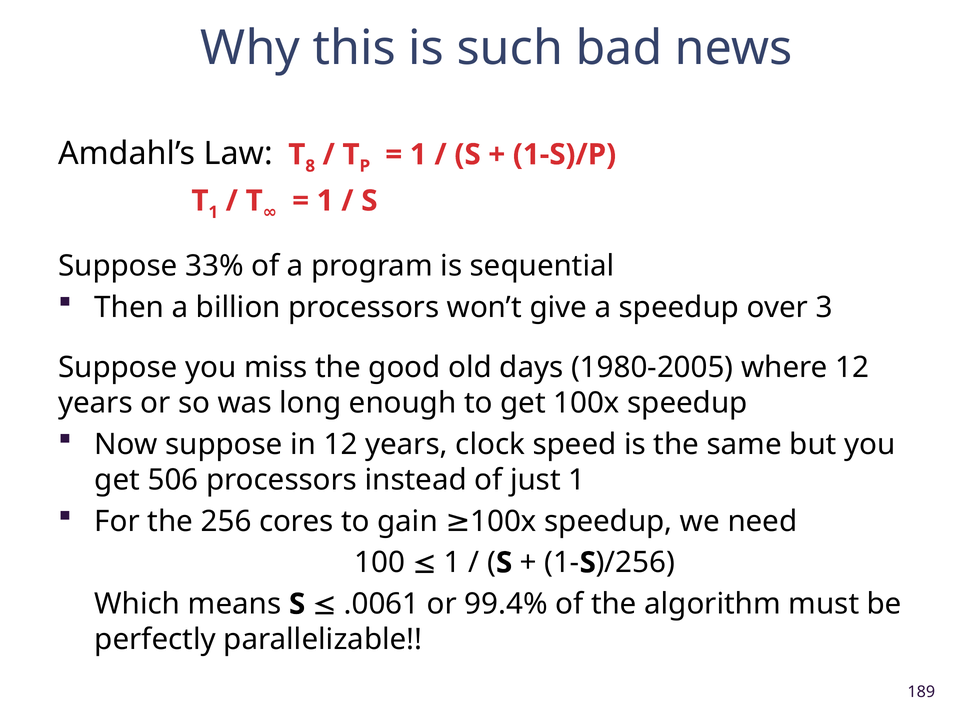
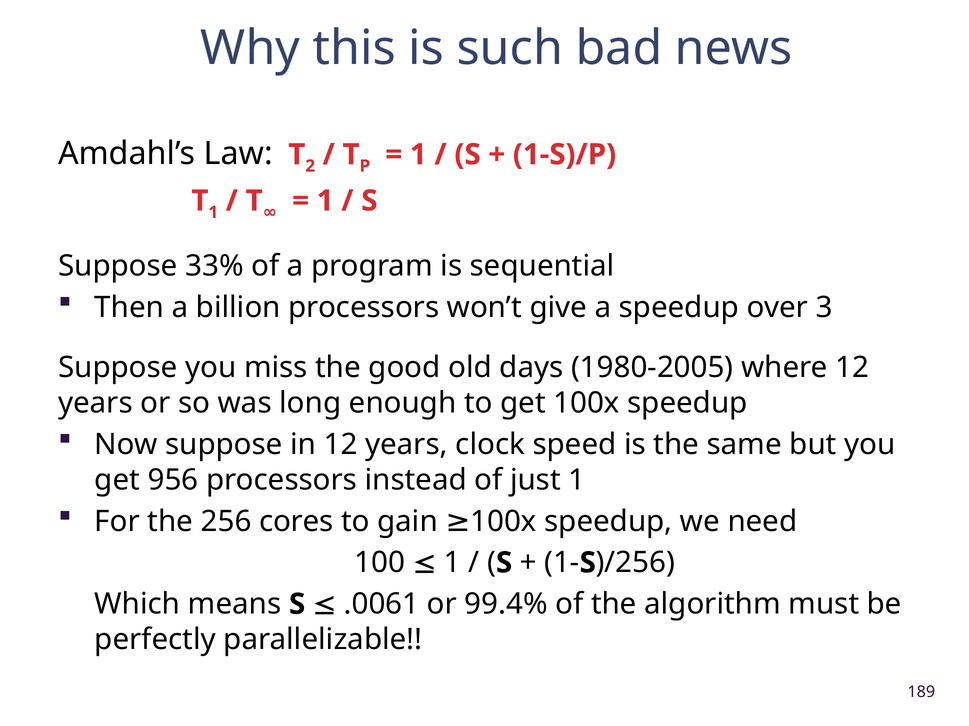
8: 8 -> 2
506: 506 -> 956
